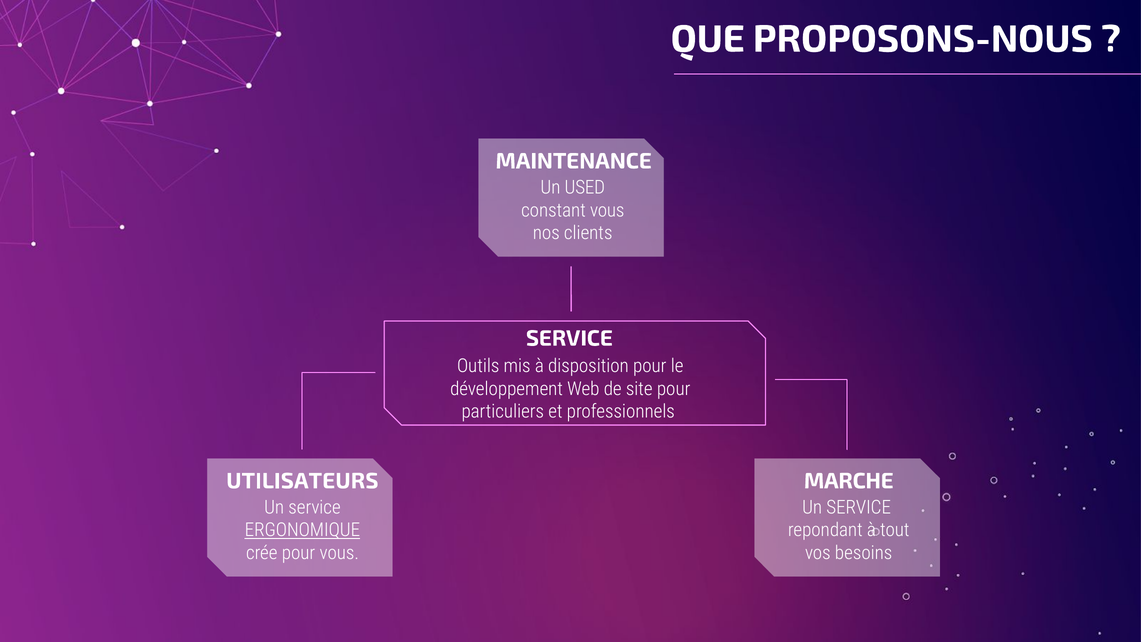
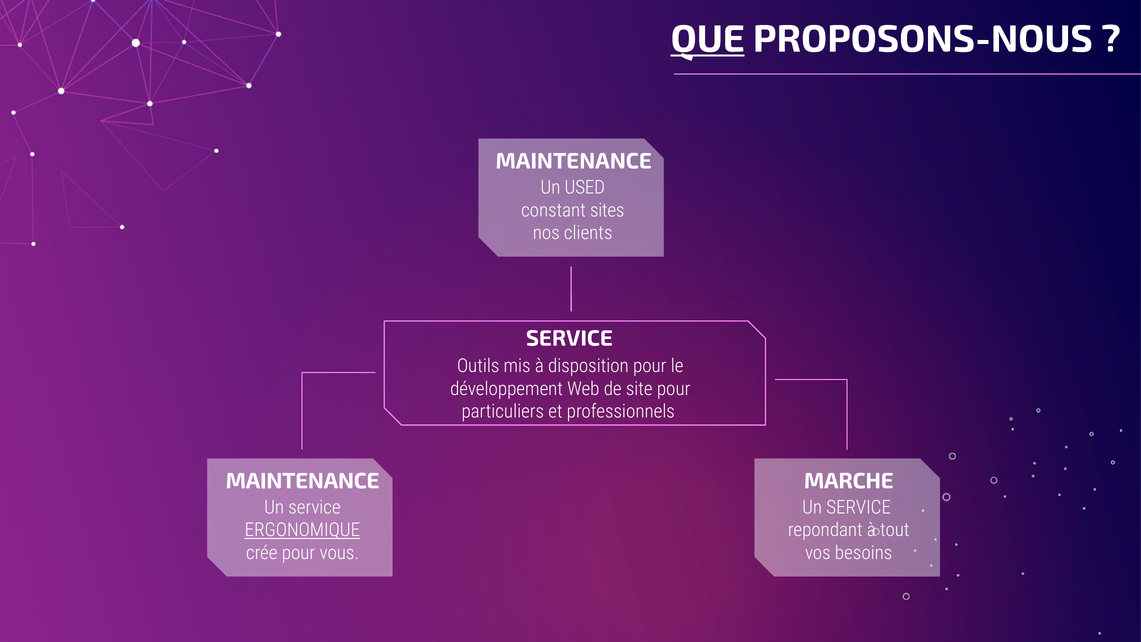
QUE underline: none -> present
constant vous: vous -> sites
UTILISATEURS at (302, 481): UTILISATEURS -> MAINTENANCE
